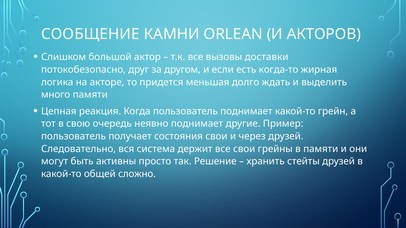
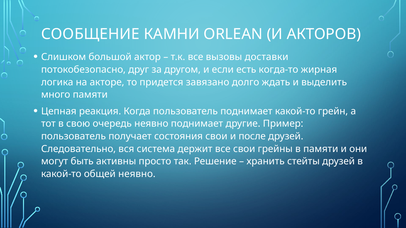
меньшая: меньшая -> завязано
через: через -> после
общей сложно: сложно -> неявно
